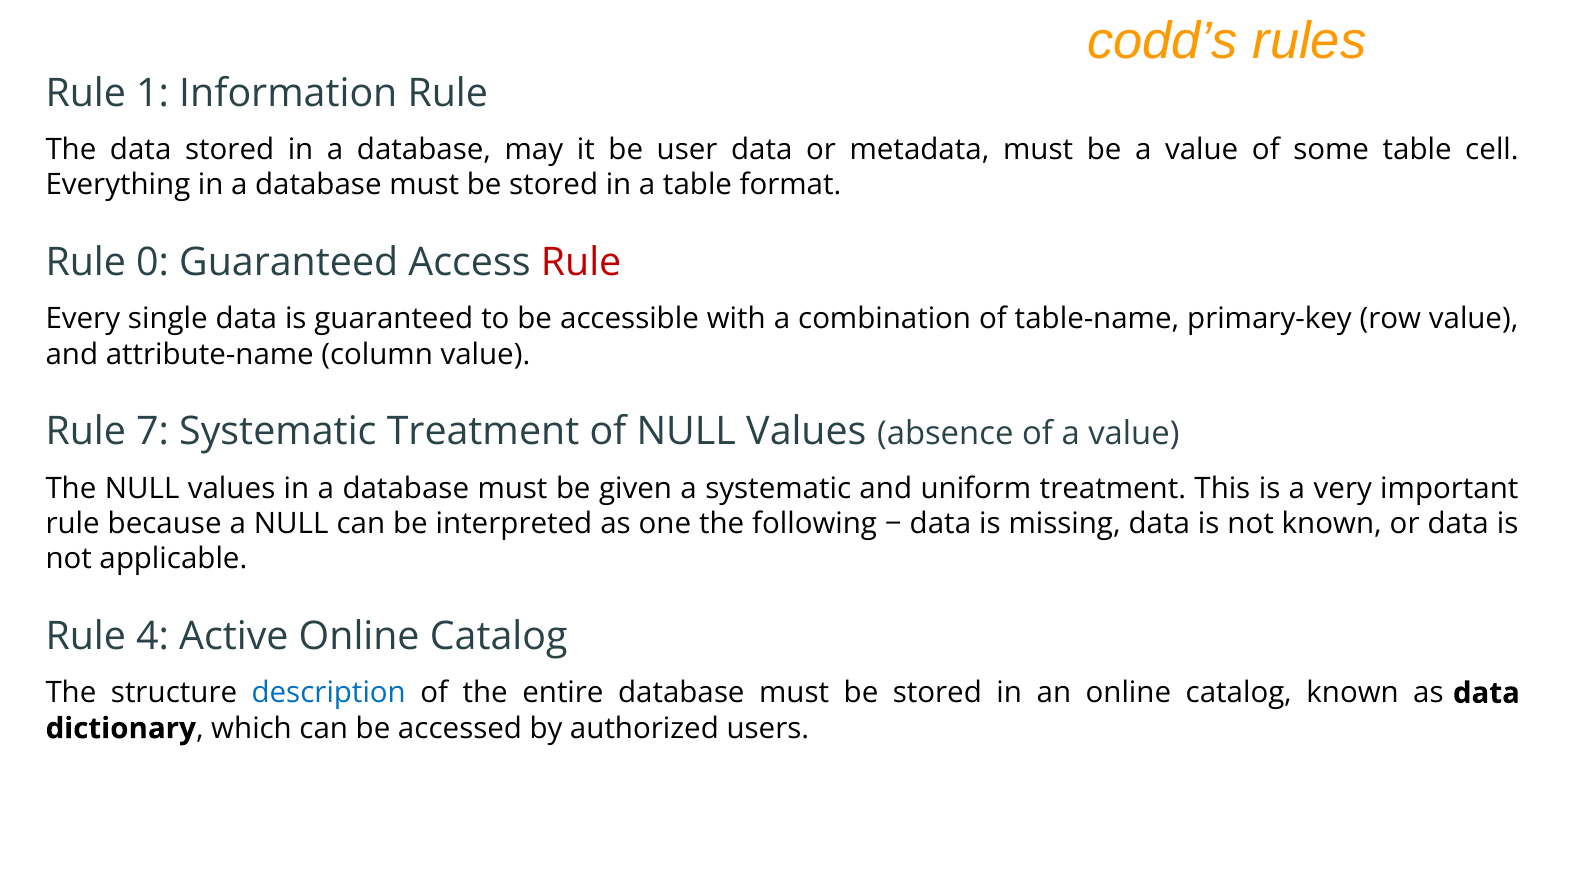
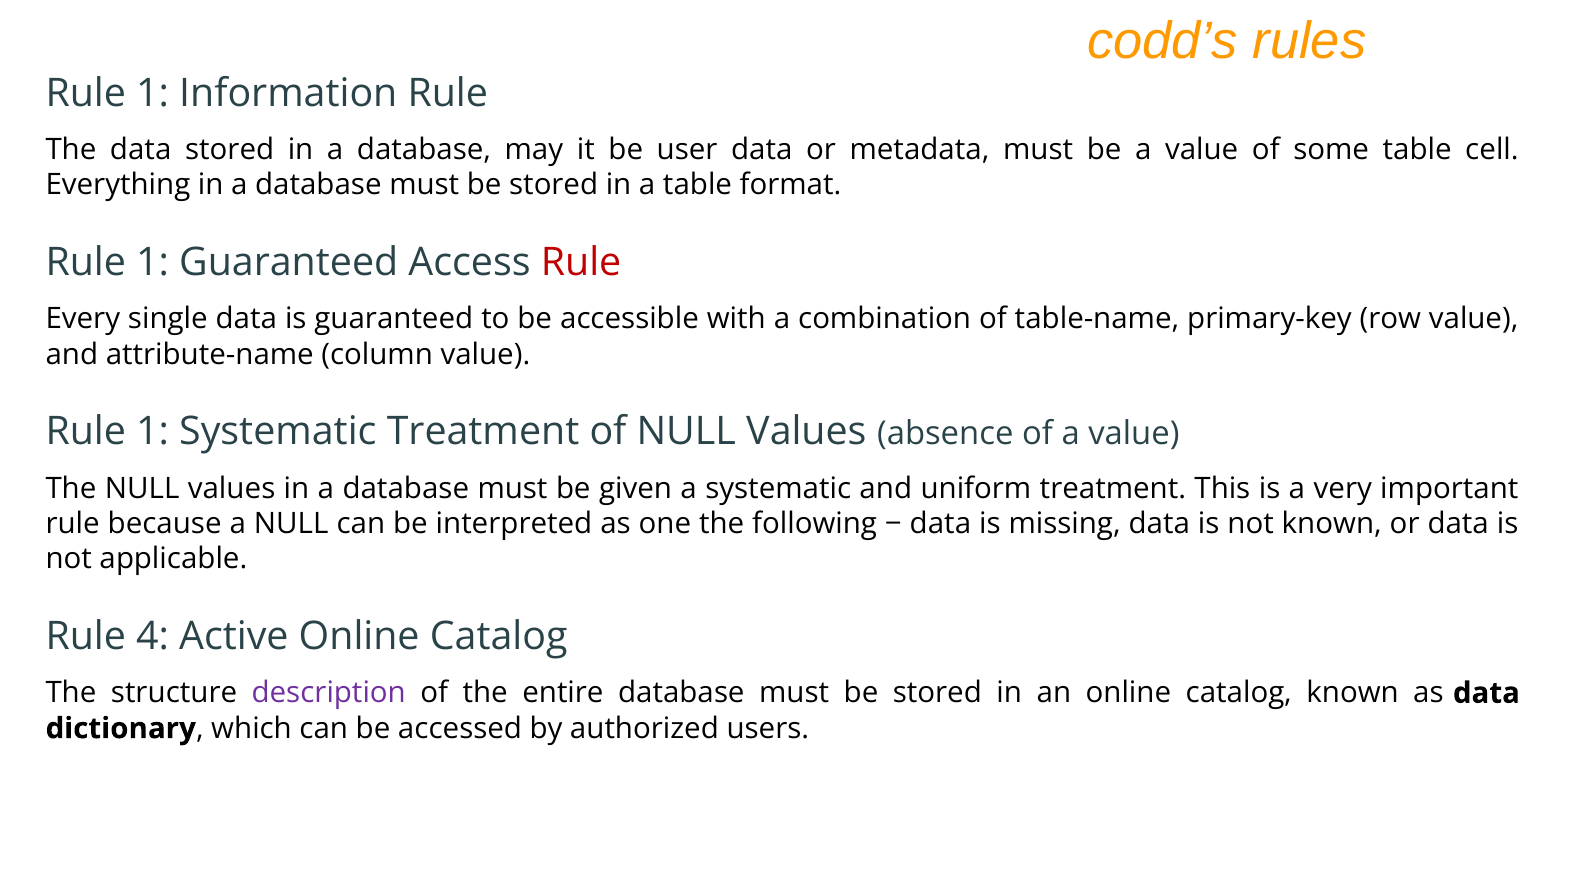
0 at (153, 263): 0 -> 1
7 at (153, 432): 7 -> 1
description colour: blue -> purple
